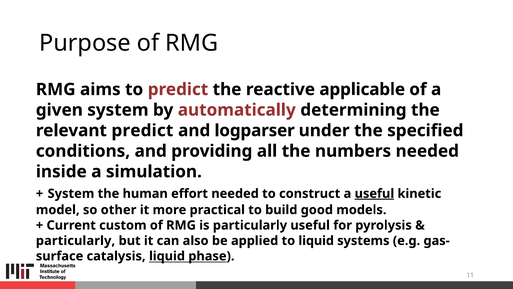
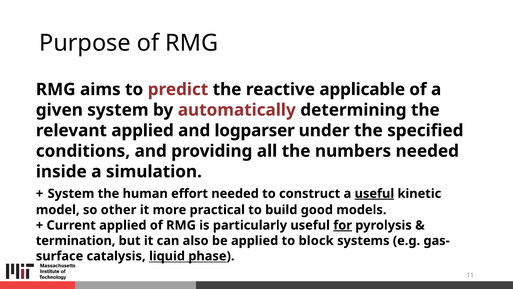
relevant predict: predict -> applied
Current custom: custom -> applied
for underline: none -> present
particularly at (75, 240): particularly -> termination
to liquid: liquid -> block
